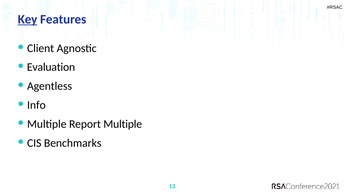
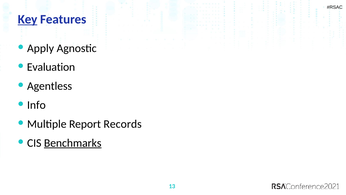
Client: Client -> Apply
Report Multiple: Multiple -> Records
Benchmarks underline: none -> present
